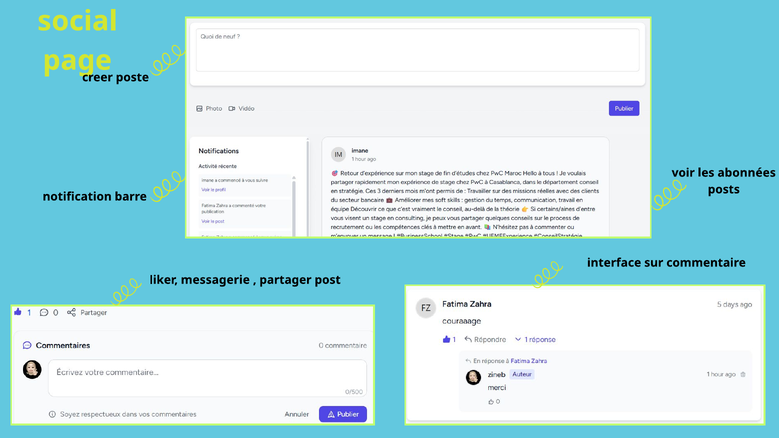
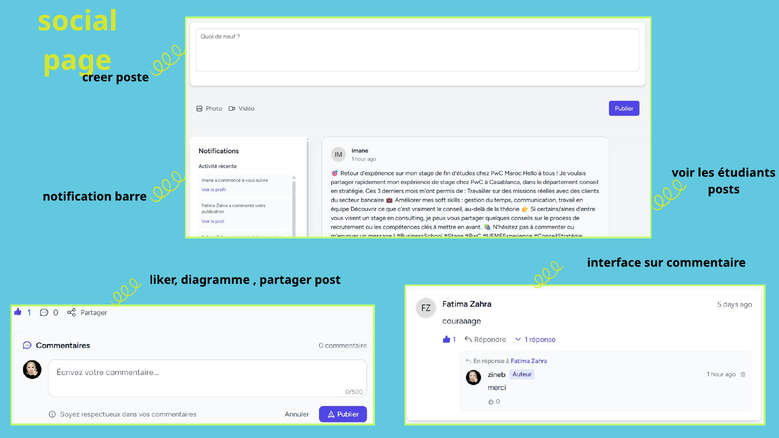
abonnées: abonnées -> étudiants
messagerie: messagerie -> diagramme
